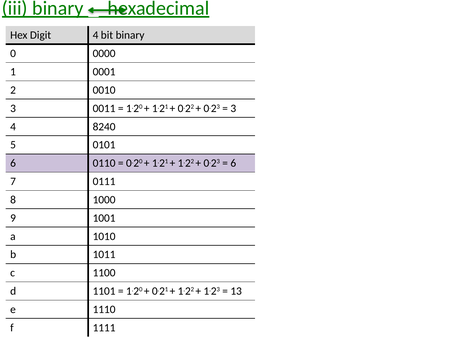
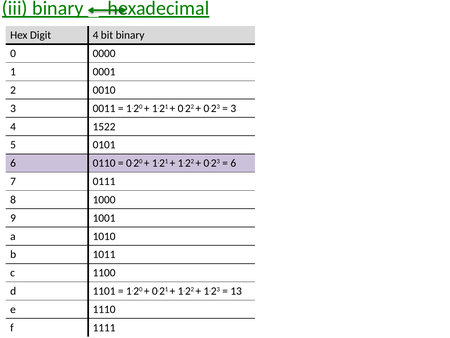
8240: 8240 -> 1522
